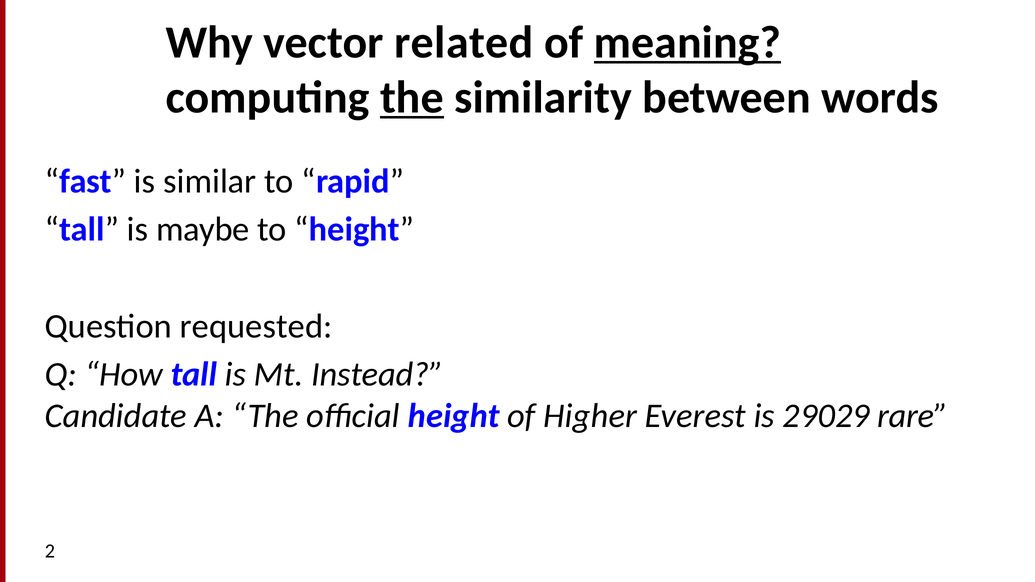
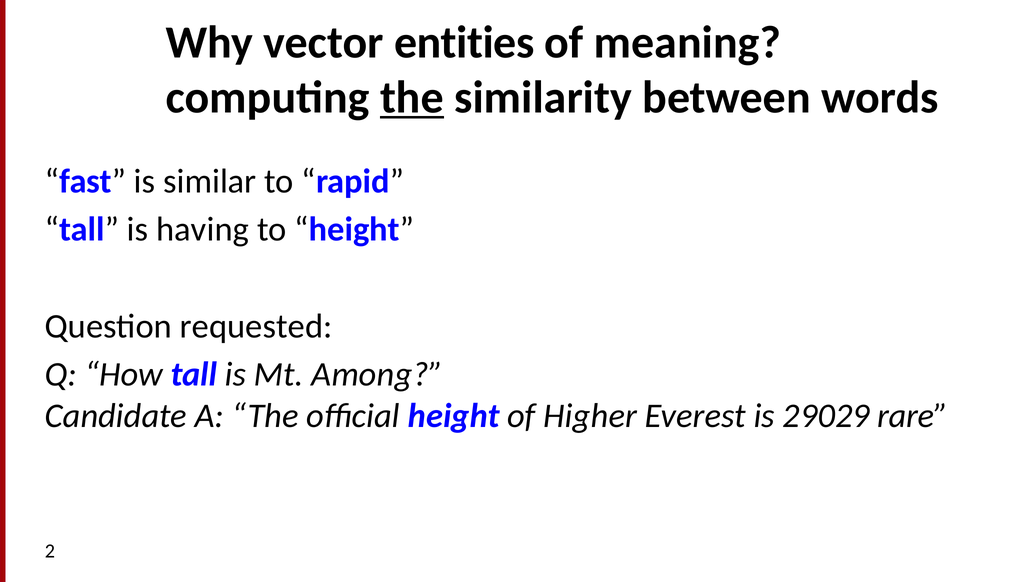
related: related -> entities
meaning underline: present -> none
maybe: maybe -> having
Instead: Instead -> Among
